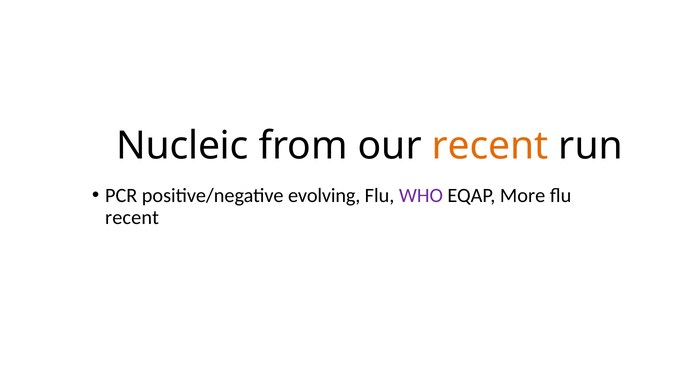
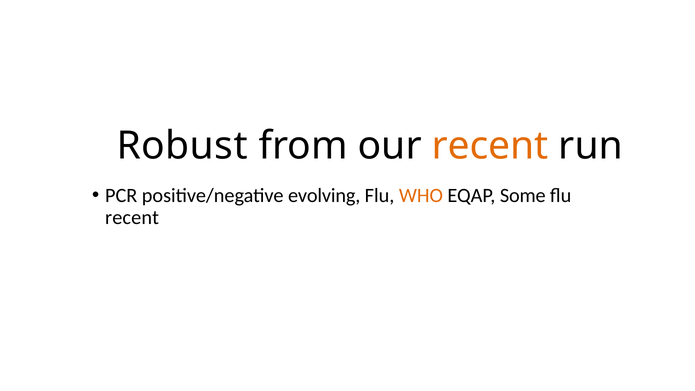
Nucleic: Nucleic -> Robust
WHO colour: purple -> orange
More: More -> Some
